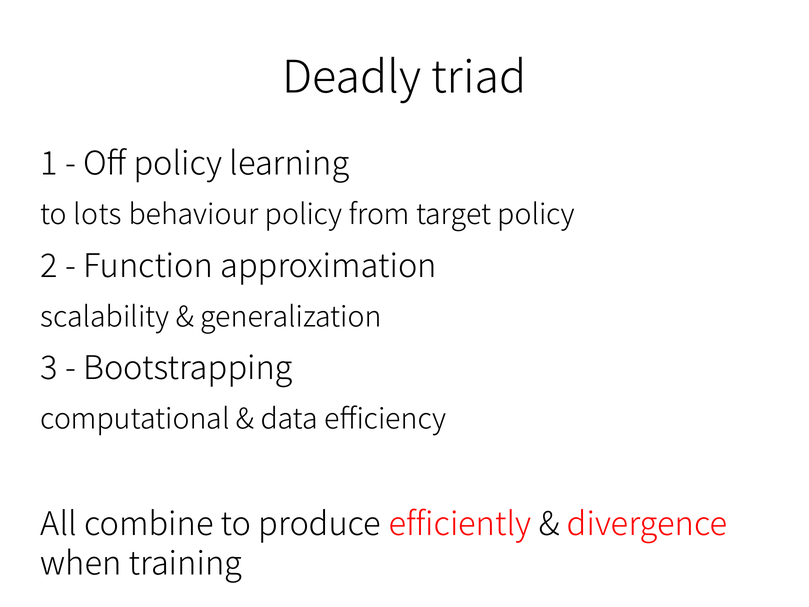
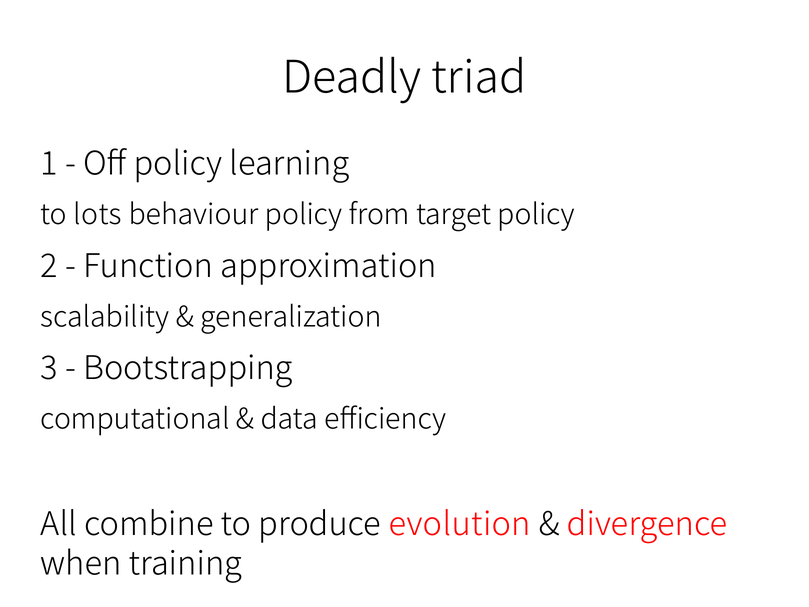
efficiently: efficiently -> evolution
